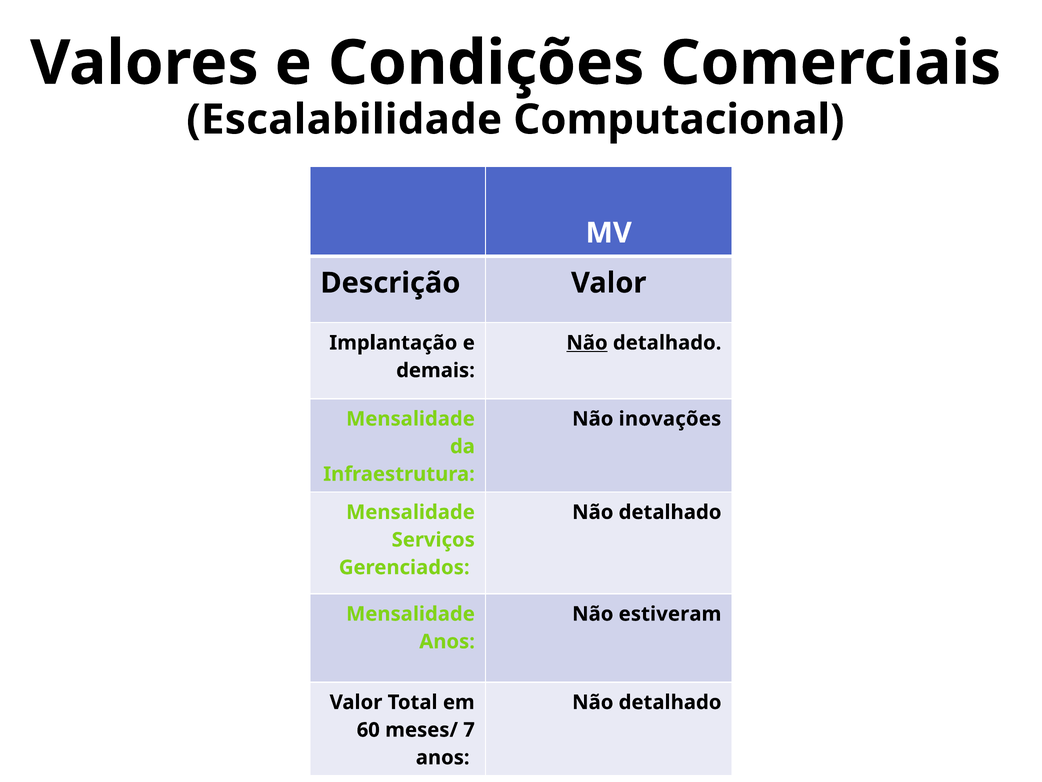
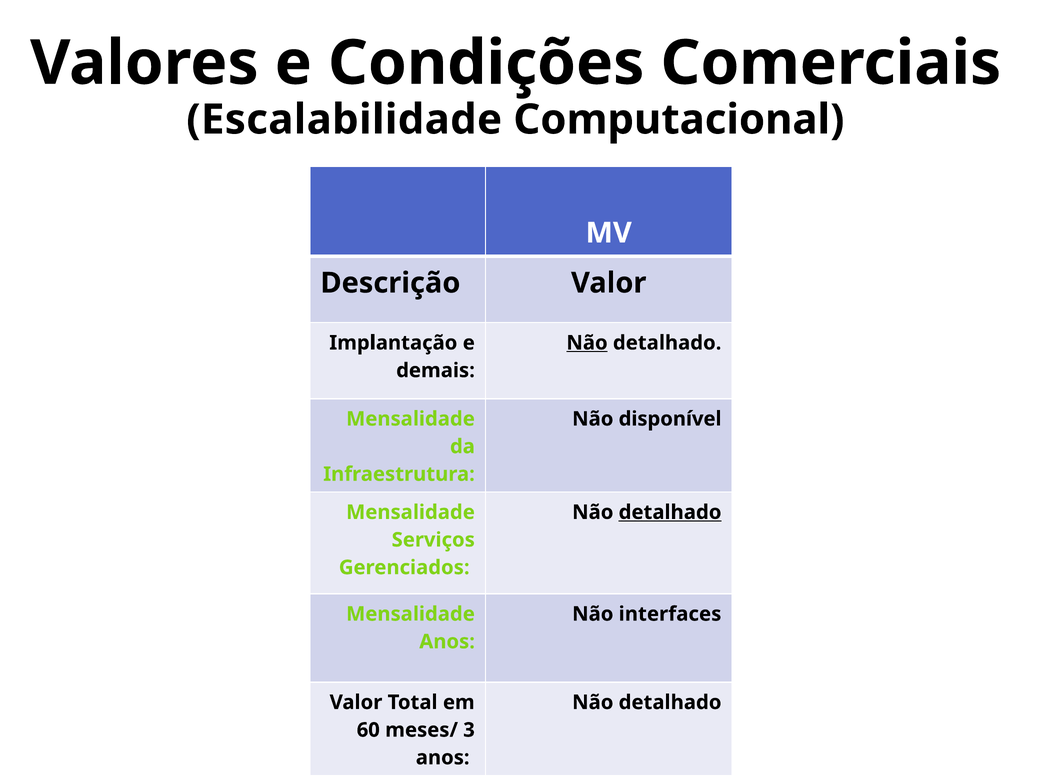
inovações: inovações -> disponível
detalhado at (670, 512) underline: none -> present
estiveram: estiveram -> interfaces
7: 7 -> 3
